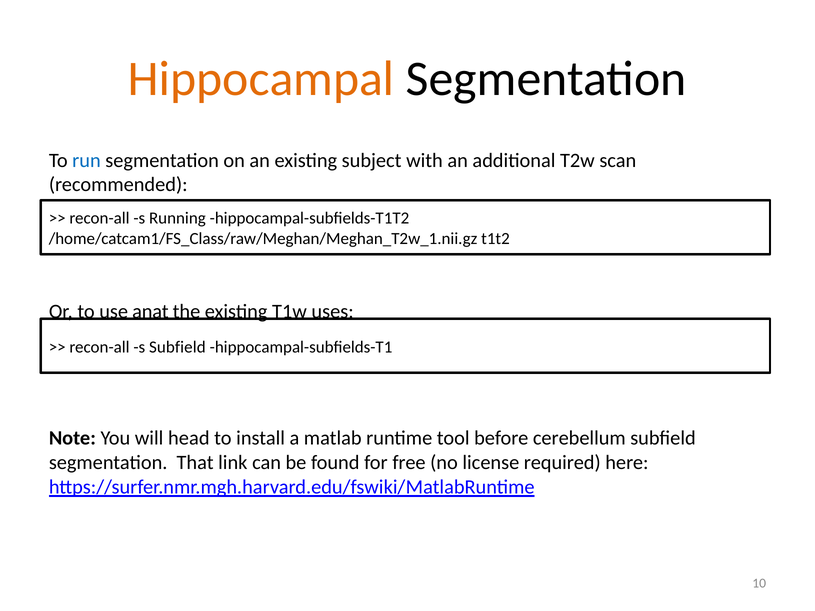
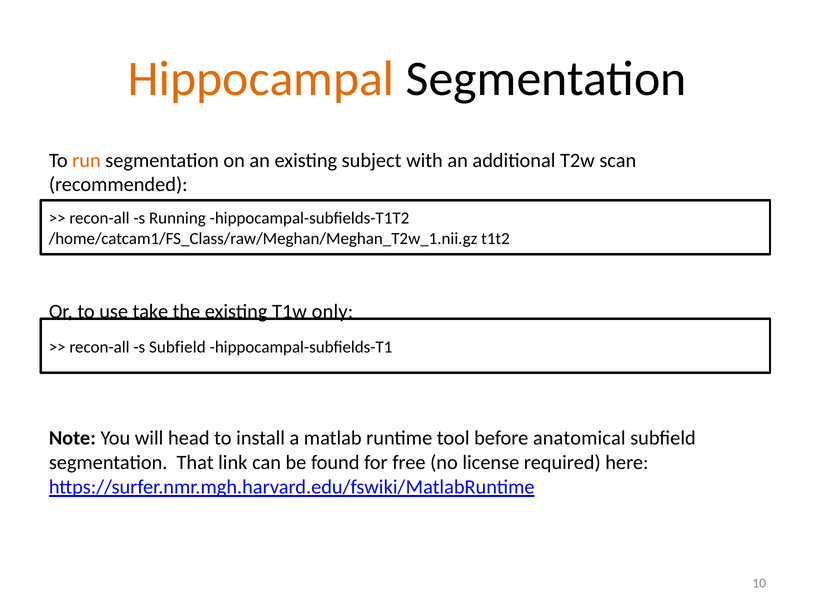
run colour: blue -> orange
anat: anat -> take
uses: uses -> only
cerebellum: cerebellum -> anatomical
